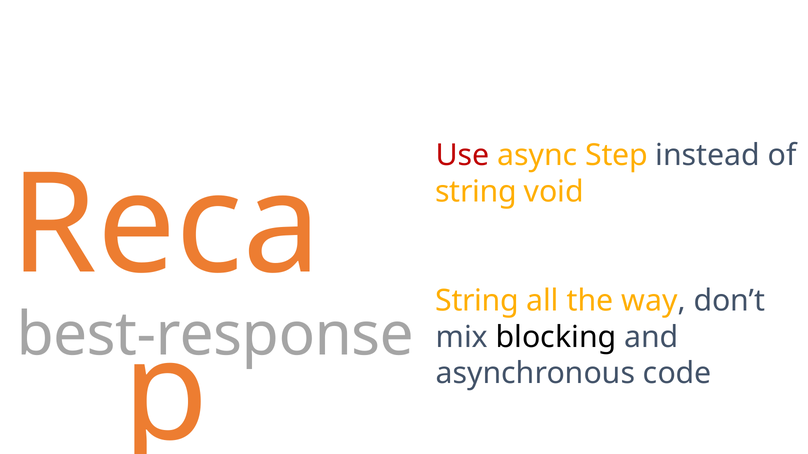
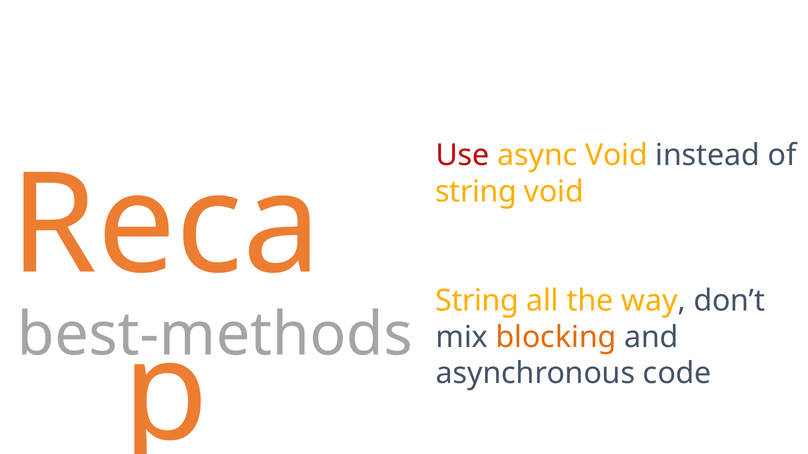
async Step: Step -> Void
best-response: best-response -> best-methods
blocking colour: black -> orange
